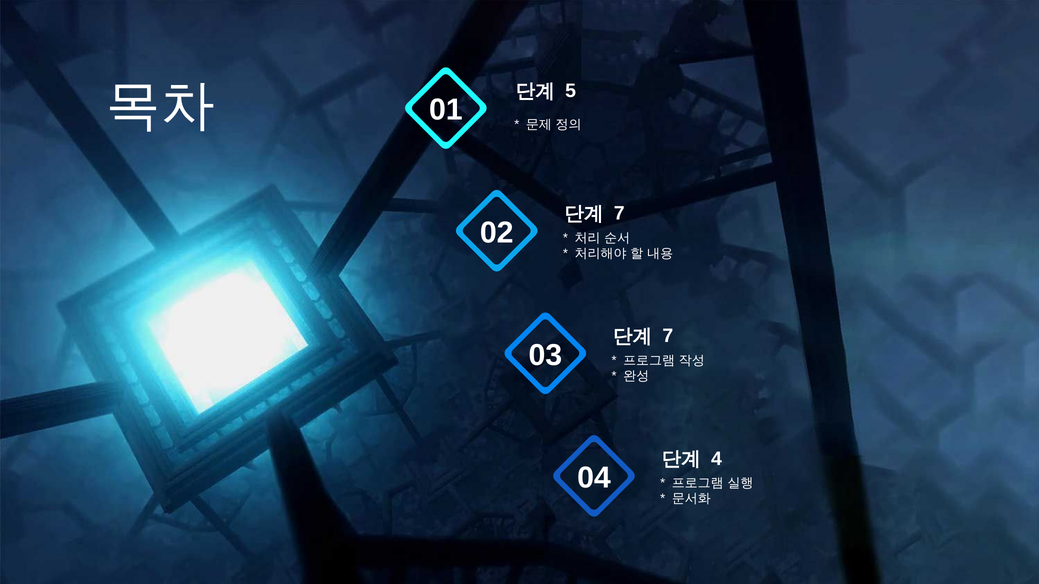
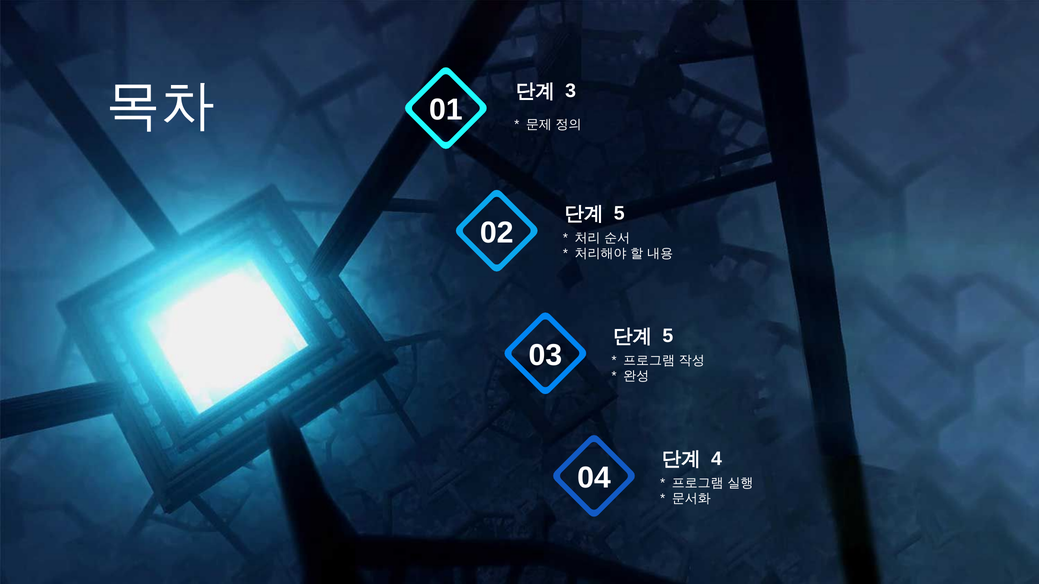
5: 5 -> 3
7 at (619, 214): 7 -> 5
7 at (668, 336): 7 -> 5
